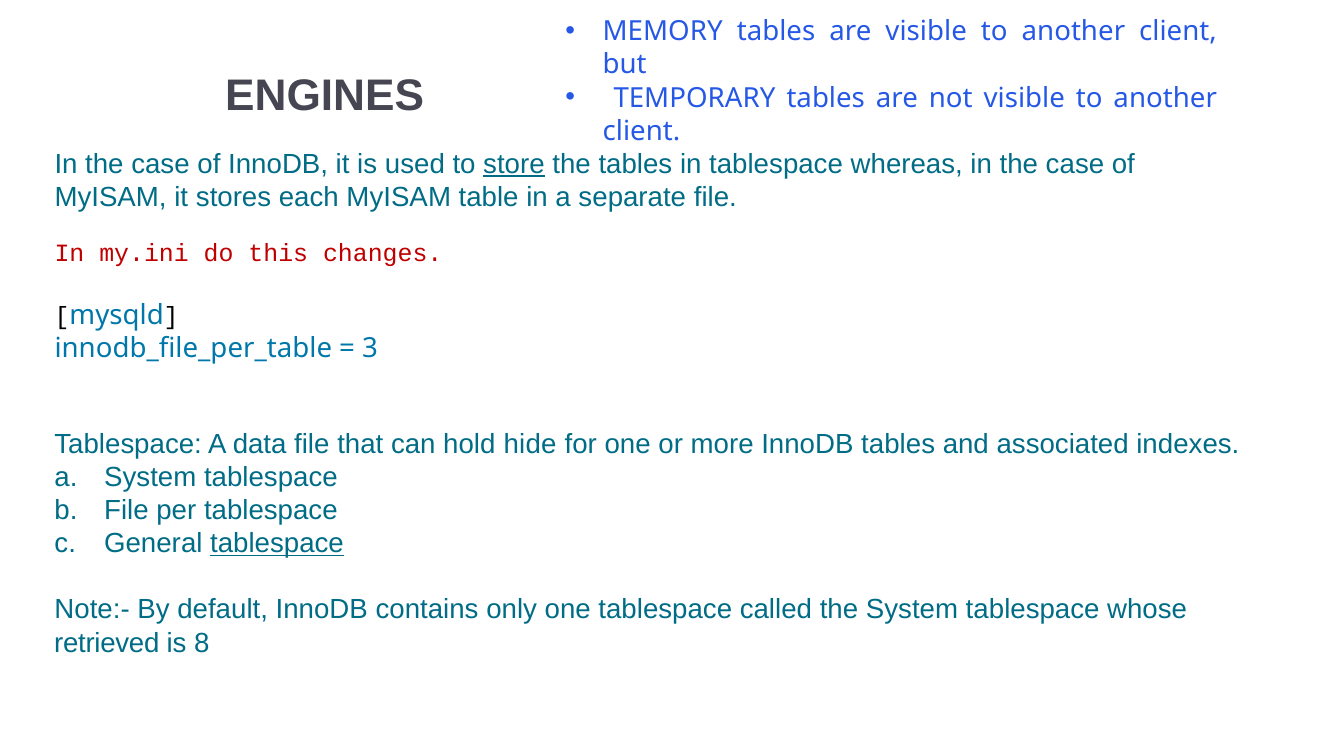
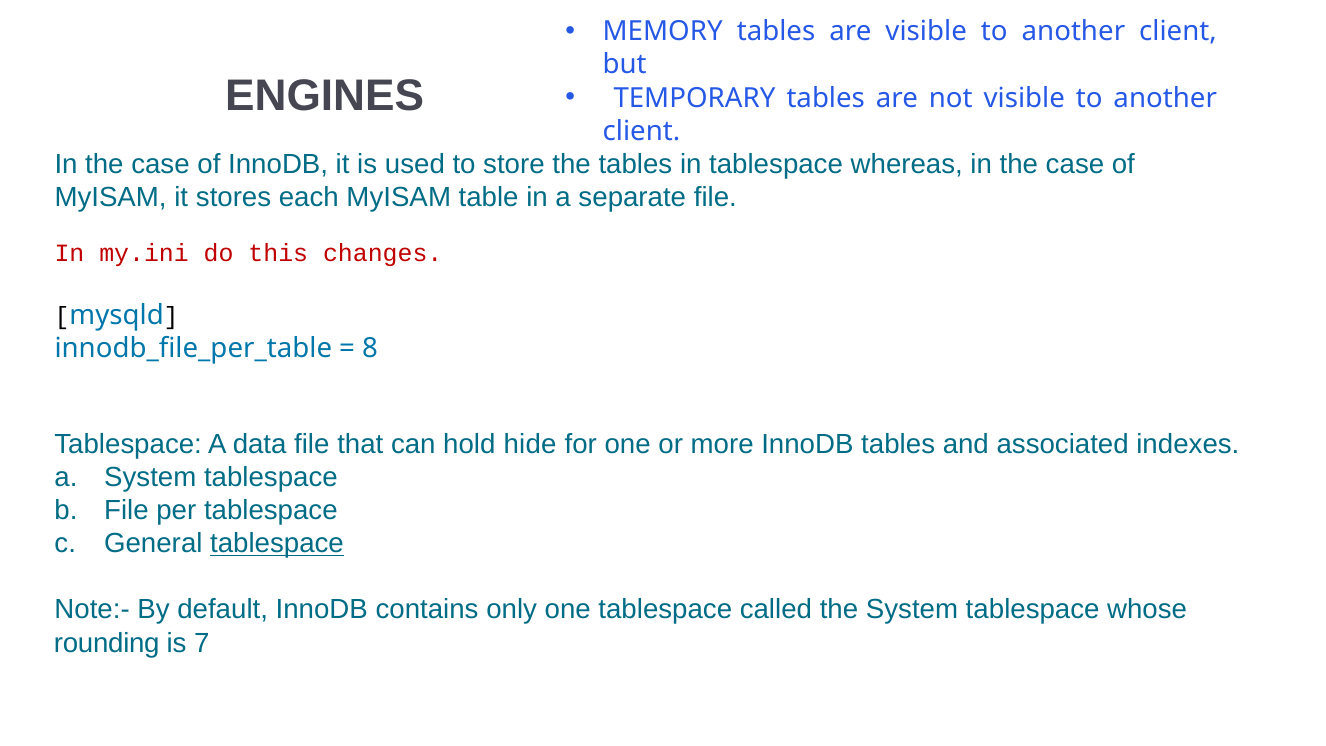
store underline: present -> none
3: 3 -> 8
retrieved: retrieved -> rounding
8: 8 -> 7
